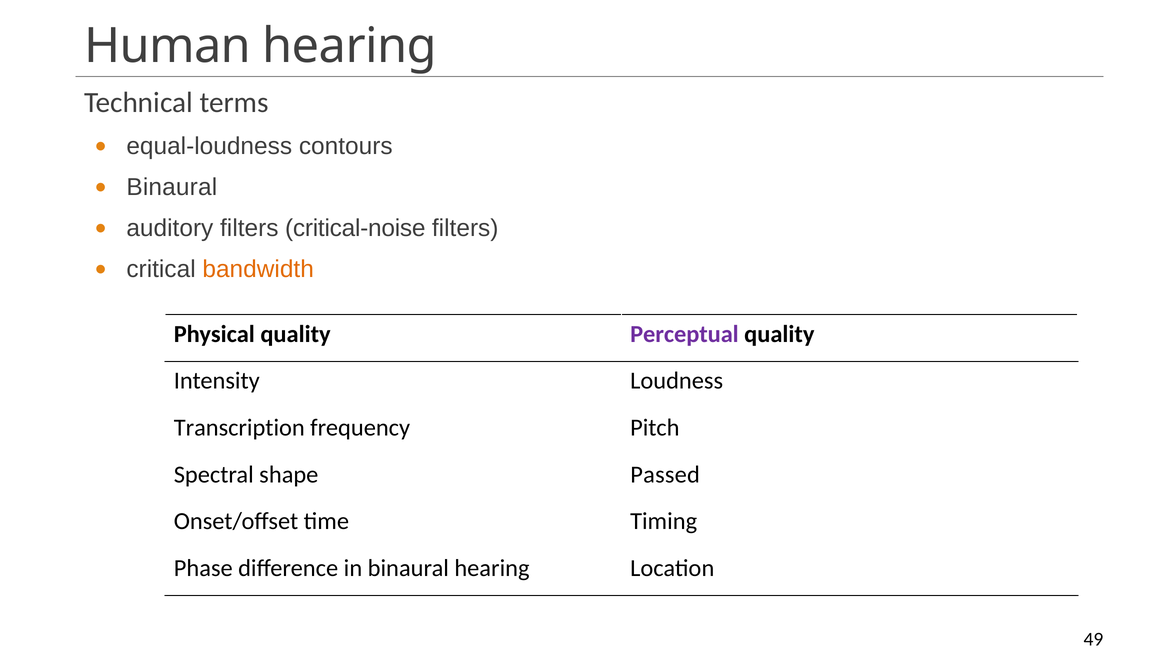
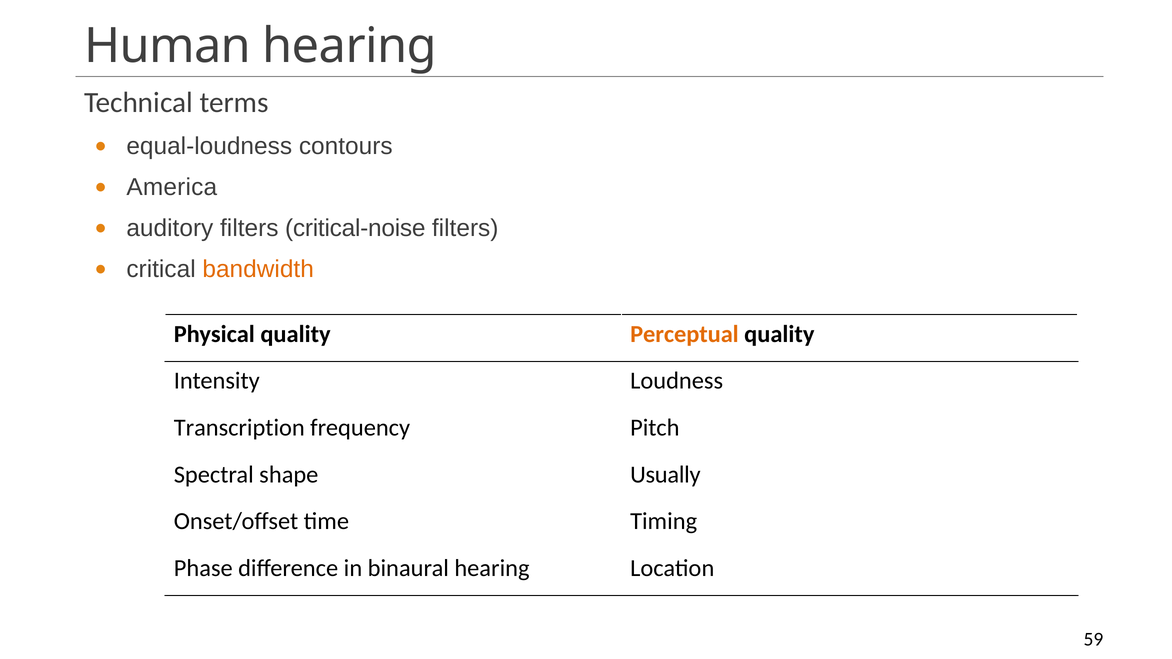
Binaural at (172, 187): Binaural -> America
Perceptual colour: purple -> orange
Passed: Passed -> Usually
49: 49 -> 59
